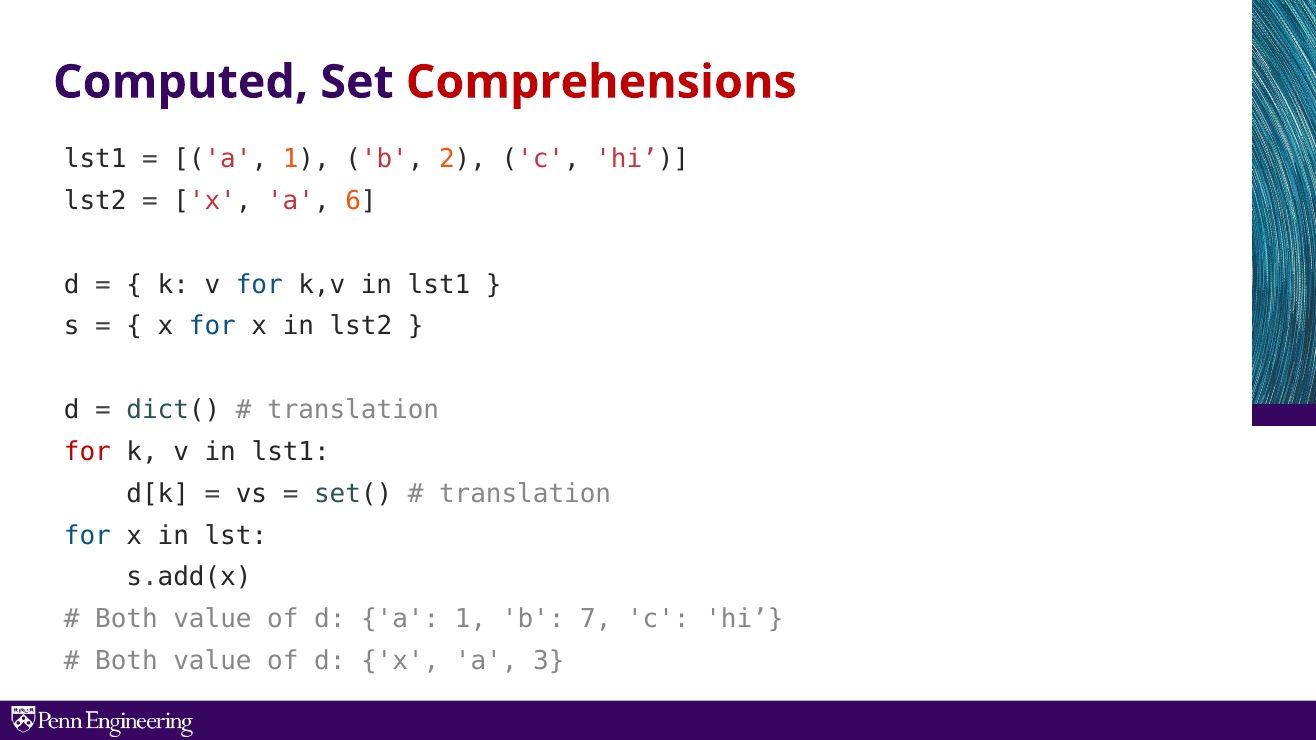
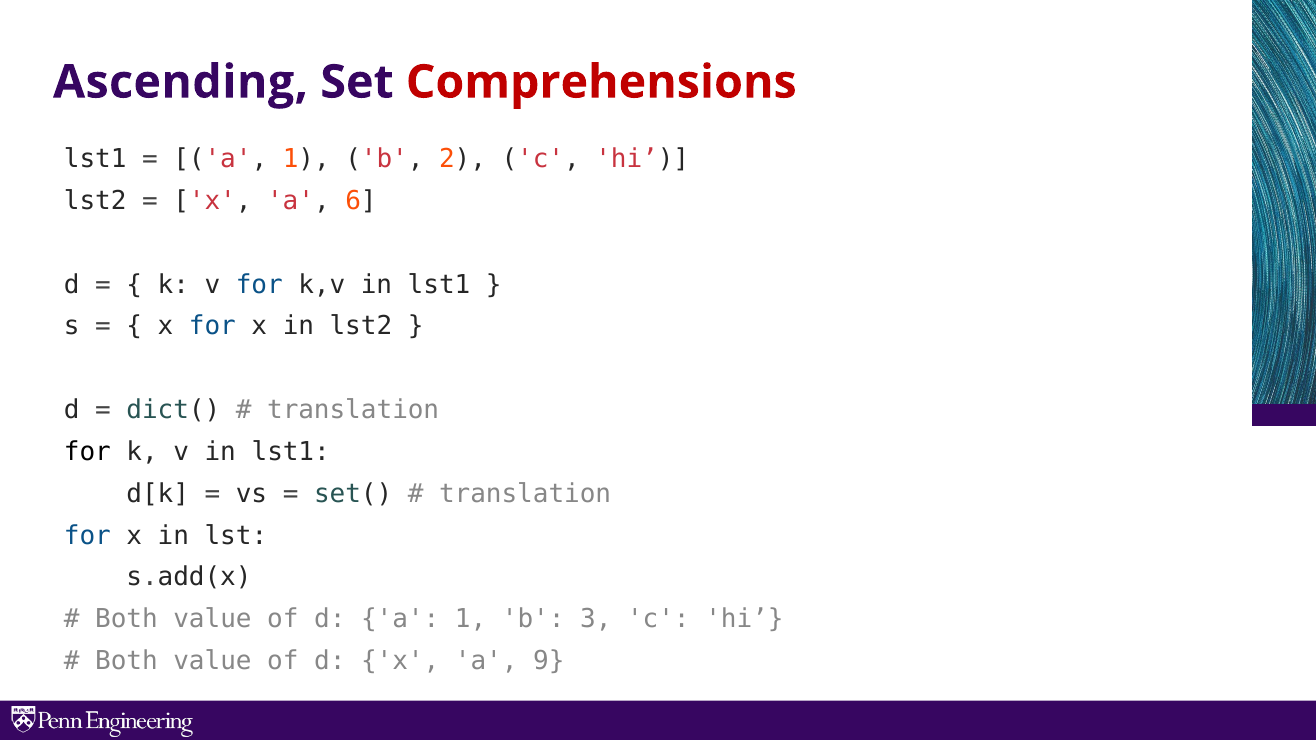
Computed: Computed -> Ascending
for at (87, 452) colour: red -> black
7: 7 -> 3
3: 3 -> 9
